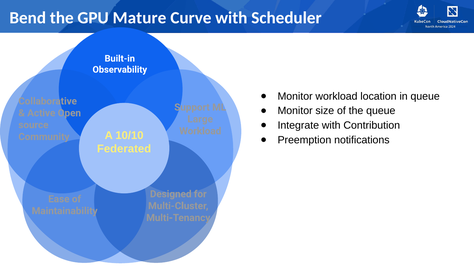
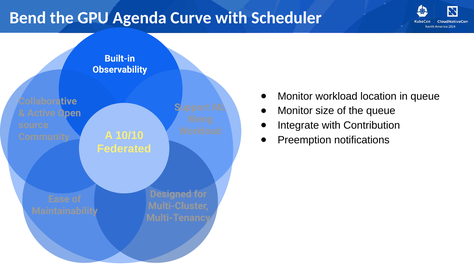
Mature: Mature -> Agenda
Large: Large -> Weng
